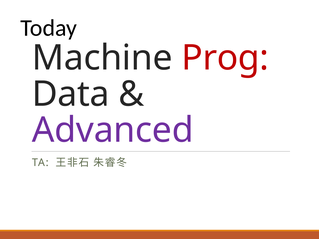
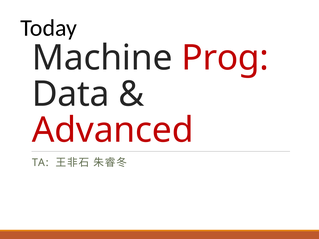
Advanced colour: purple -> red
